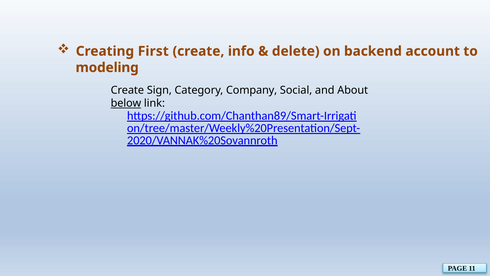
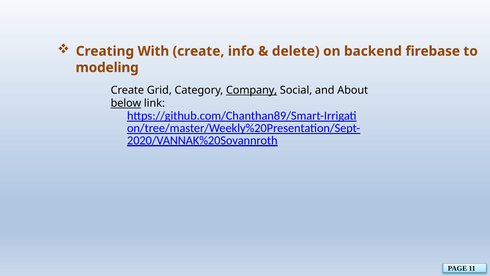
First: First -> With
account: account -> firebase
Sign: Sign -> Grid
Company underline: none -> present
